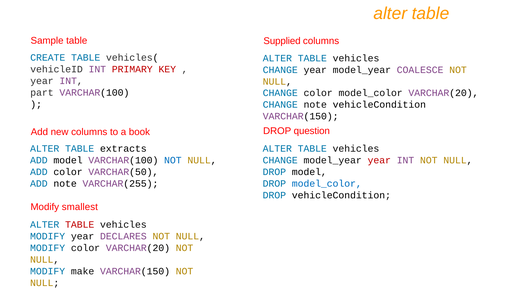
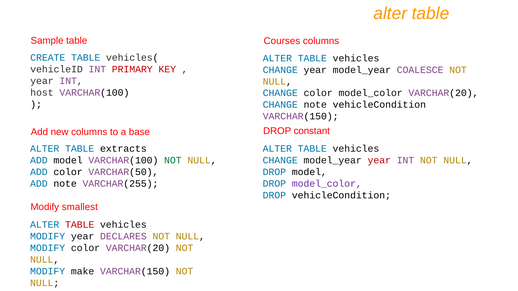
Supplied: Supplied -> Courses
part: part -> host
question: question -> constant
book: book -> base
NOT at (173, 161) colour: blue -> green
model_color at (327, 184) colour: blue -> purple
